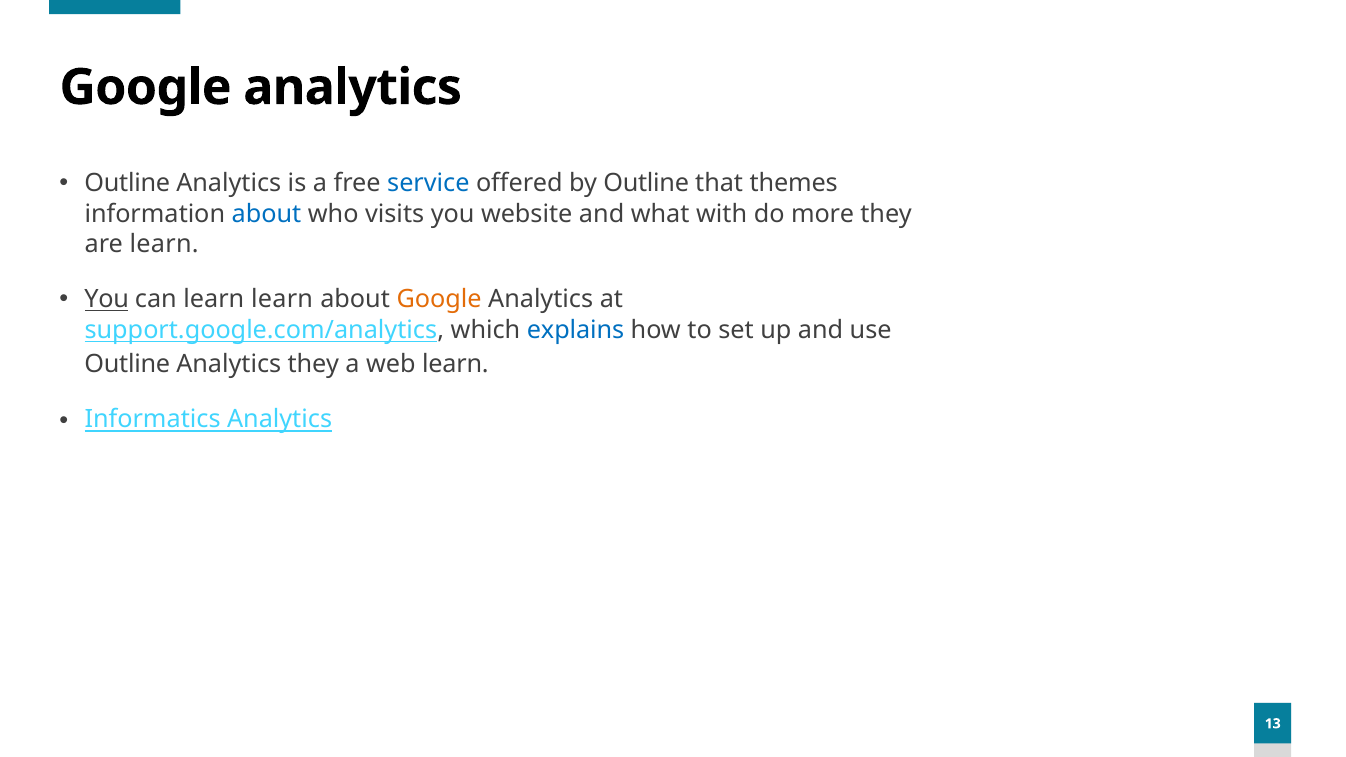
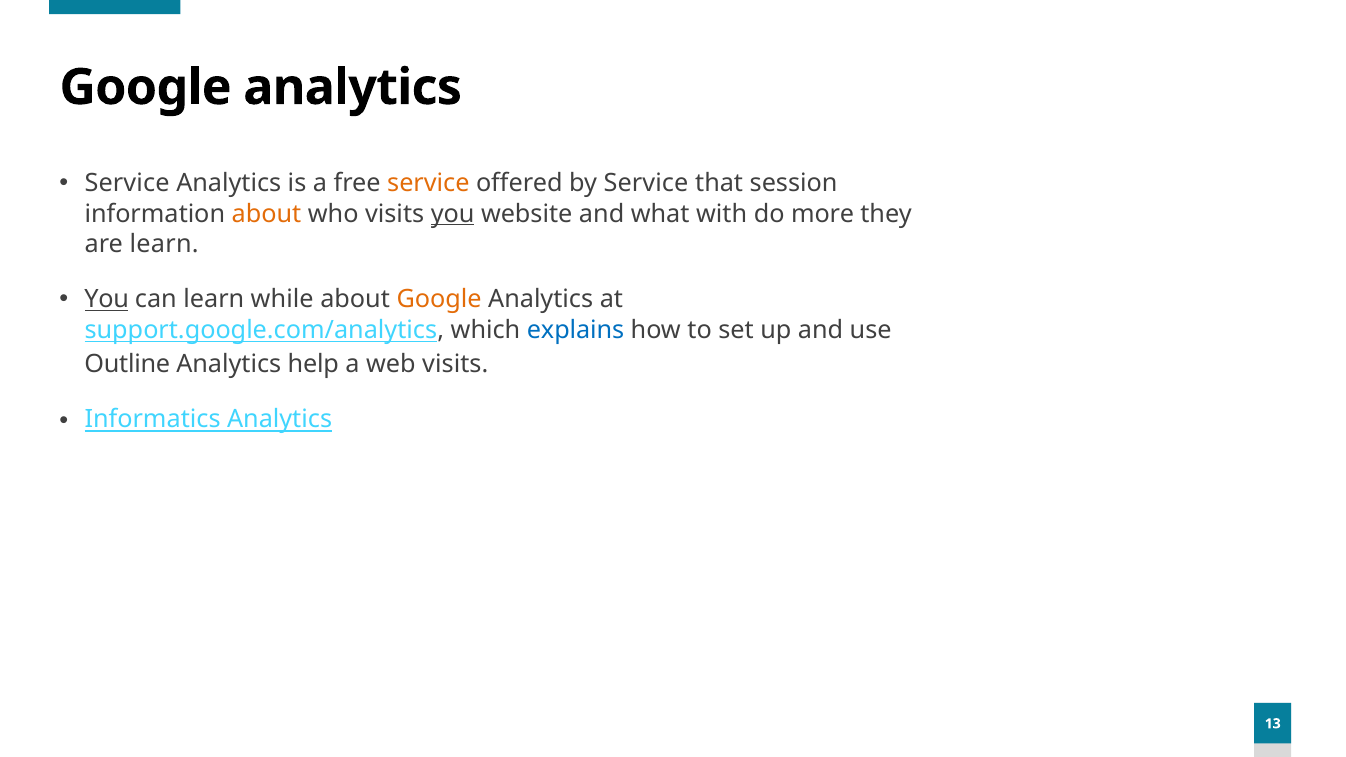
Outline at (127, 183): Outline -> Service
service at (428, 183) colour: blue -> orange
by Outline: Outline -> Service
themes: themes -> session
about at (267, 214) colour: blue -> orange
you at (453, 214) underline: none -> present
learn learn: learn -> while
Analytics they: they -> help
web learn: learn -> visits
